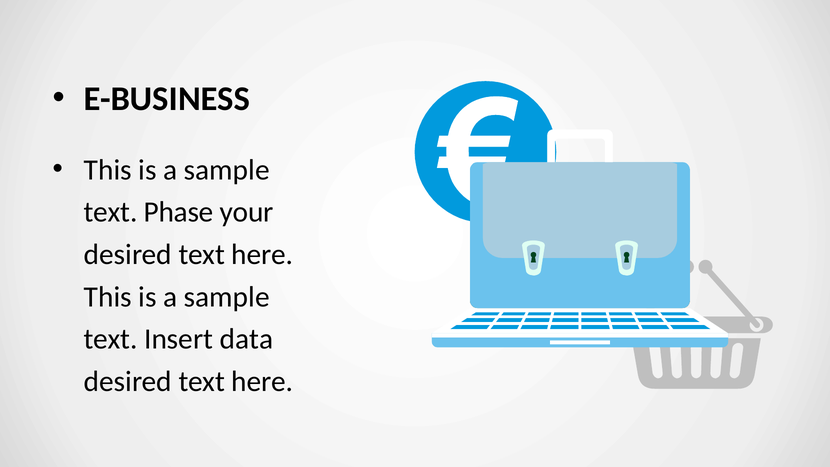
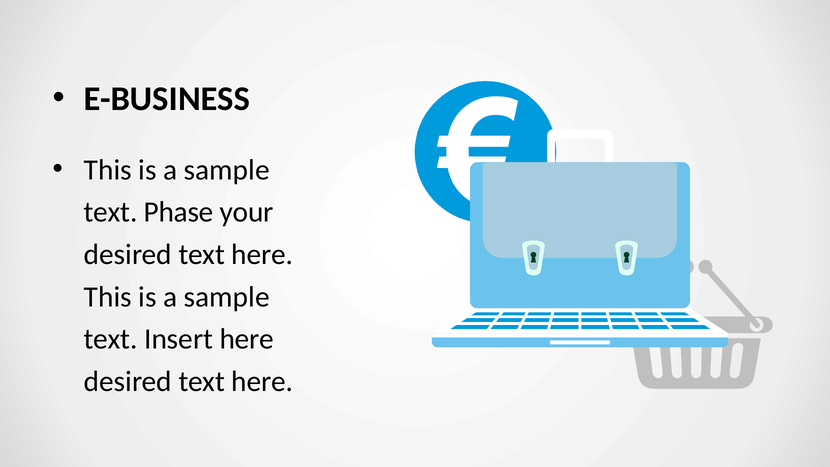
Insert data: data -> here
